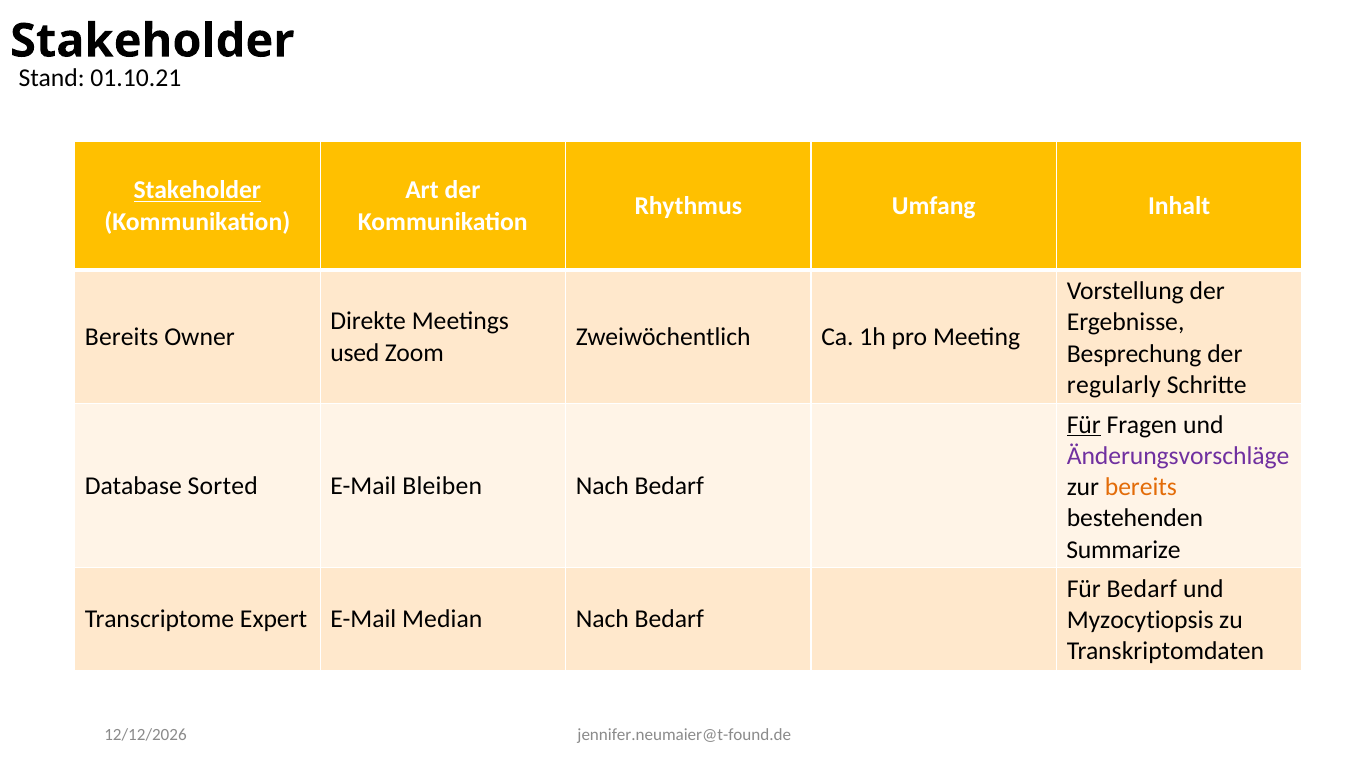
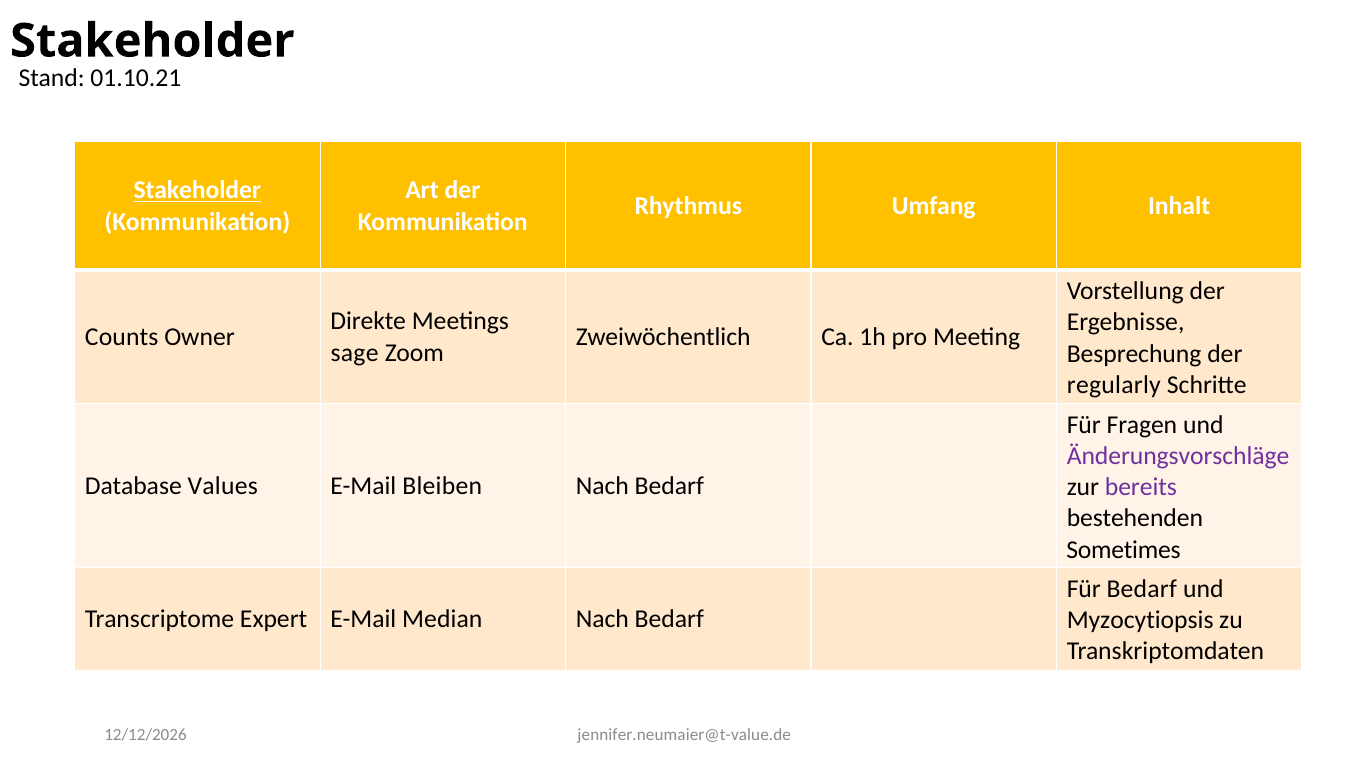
Bereits at (122, 337): Bereits -> Counts
used: used -> sage
Für at (1084, 425) underline: present -> none
Sorted: Sorted -> Values
bereits at (1141, 487) colour: orange -> purple
Summarize: Summarize -> Sometimes
jennifer.neumaier@t-found.de: jennifer.neumaier@t-found.de -> jennifer.neumaier@t-value.de
